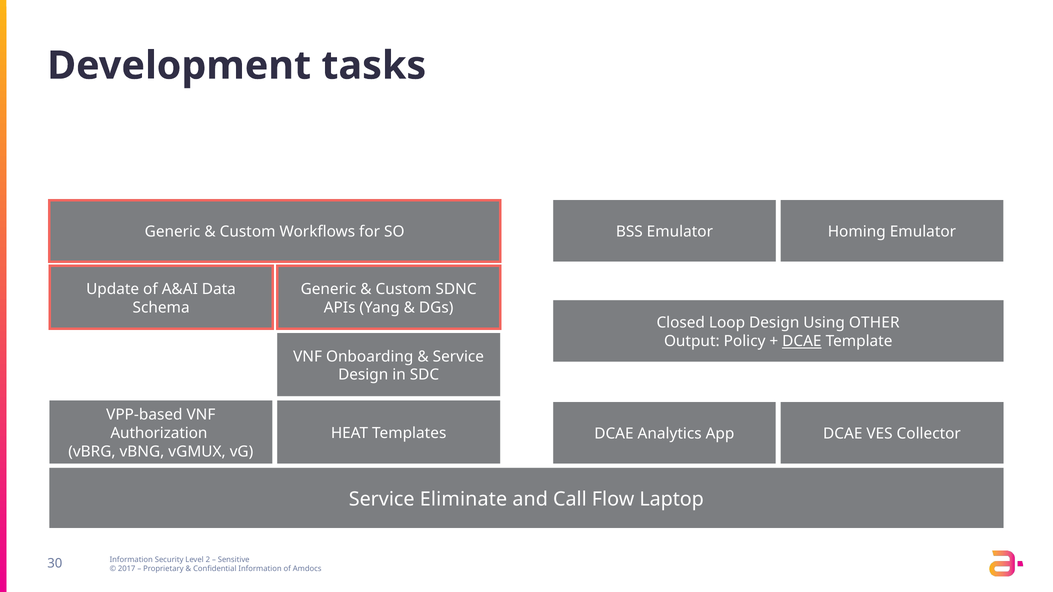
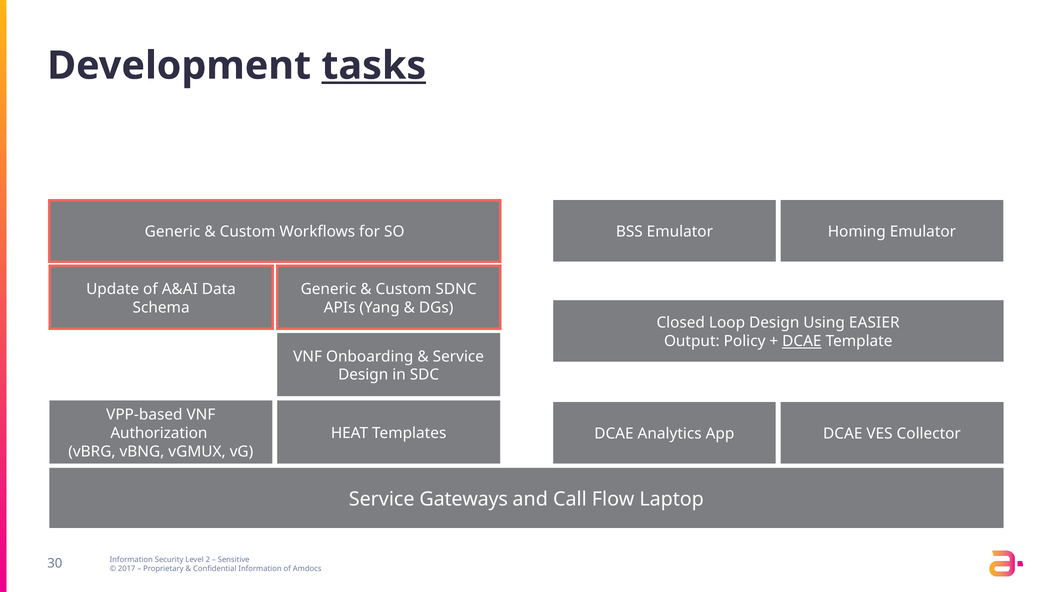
tasks underline: none -> present
OTHER: OTHER -> EASIER
Eliminate: Eliminate -> Gateways
